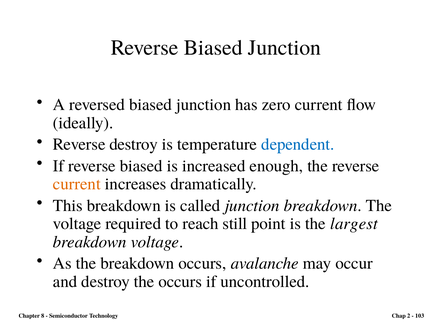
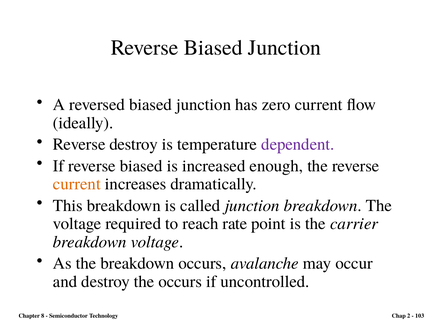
dependent colour: blue -> purple
still: still -> rate
largest: largest -> carrier
